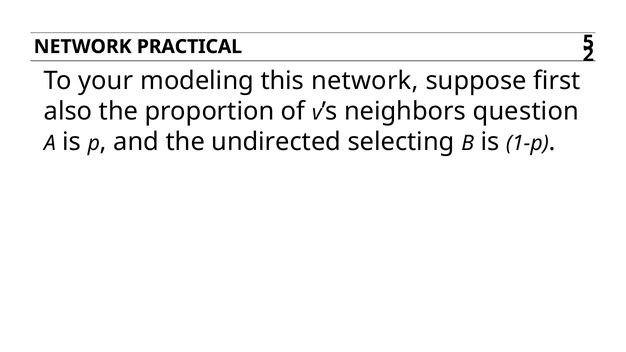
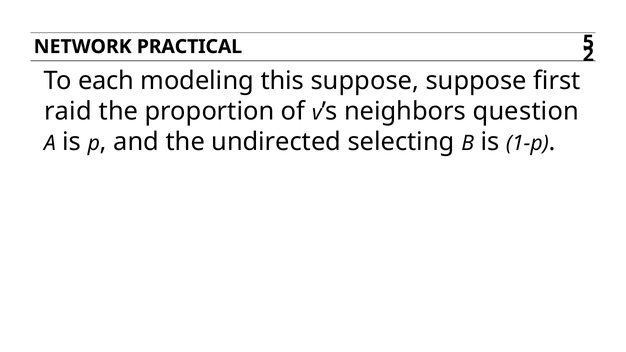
your: your -> each
this network: network -> suppose
also: also -> raid
